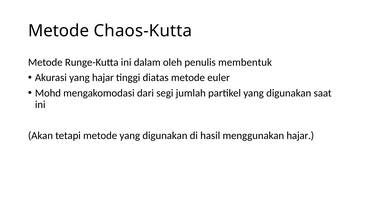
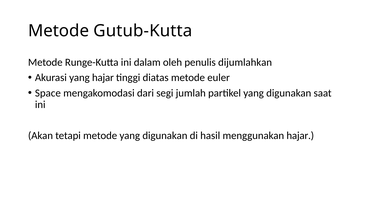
Chaos-Kutta: Chaos-Kutta -> Gutub-Kutta
membentuk: membentuk -> dijumlahkan
Mohd: Mohd -> Space
